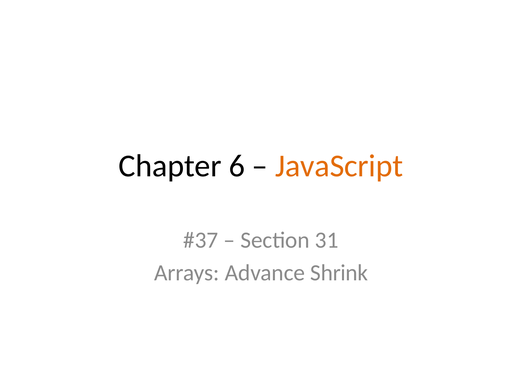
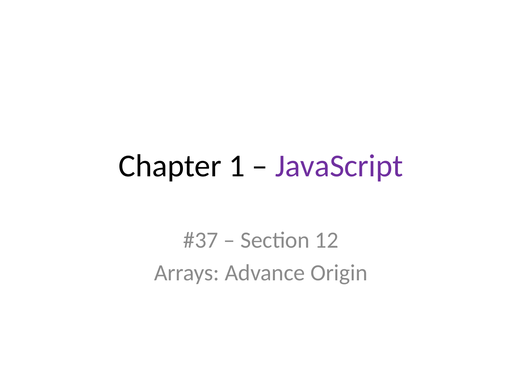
6: 6 -> 1
JavaScript colour: orange -> purple
31: 31 -> 12
Shrink: Shrink -> Origin
